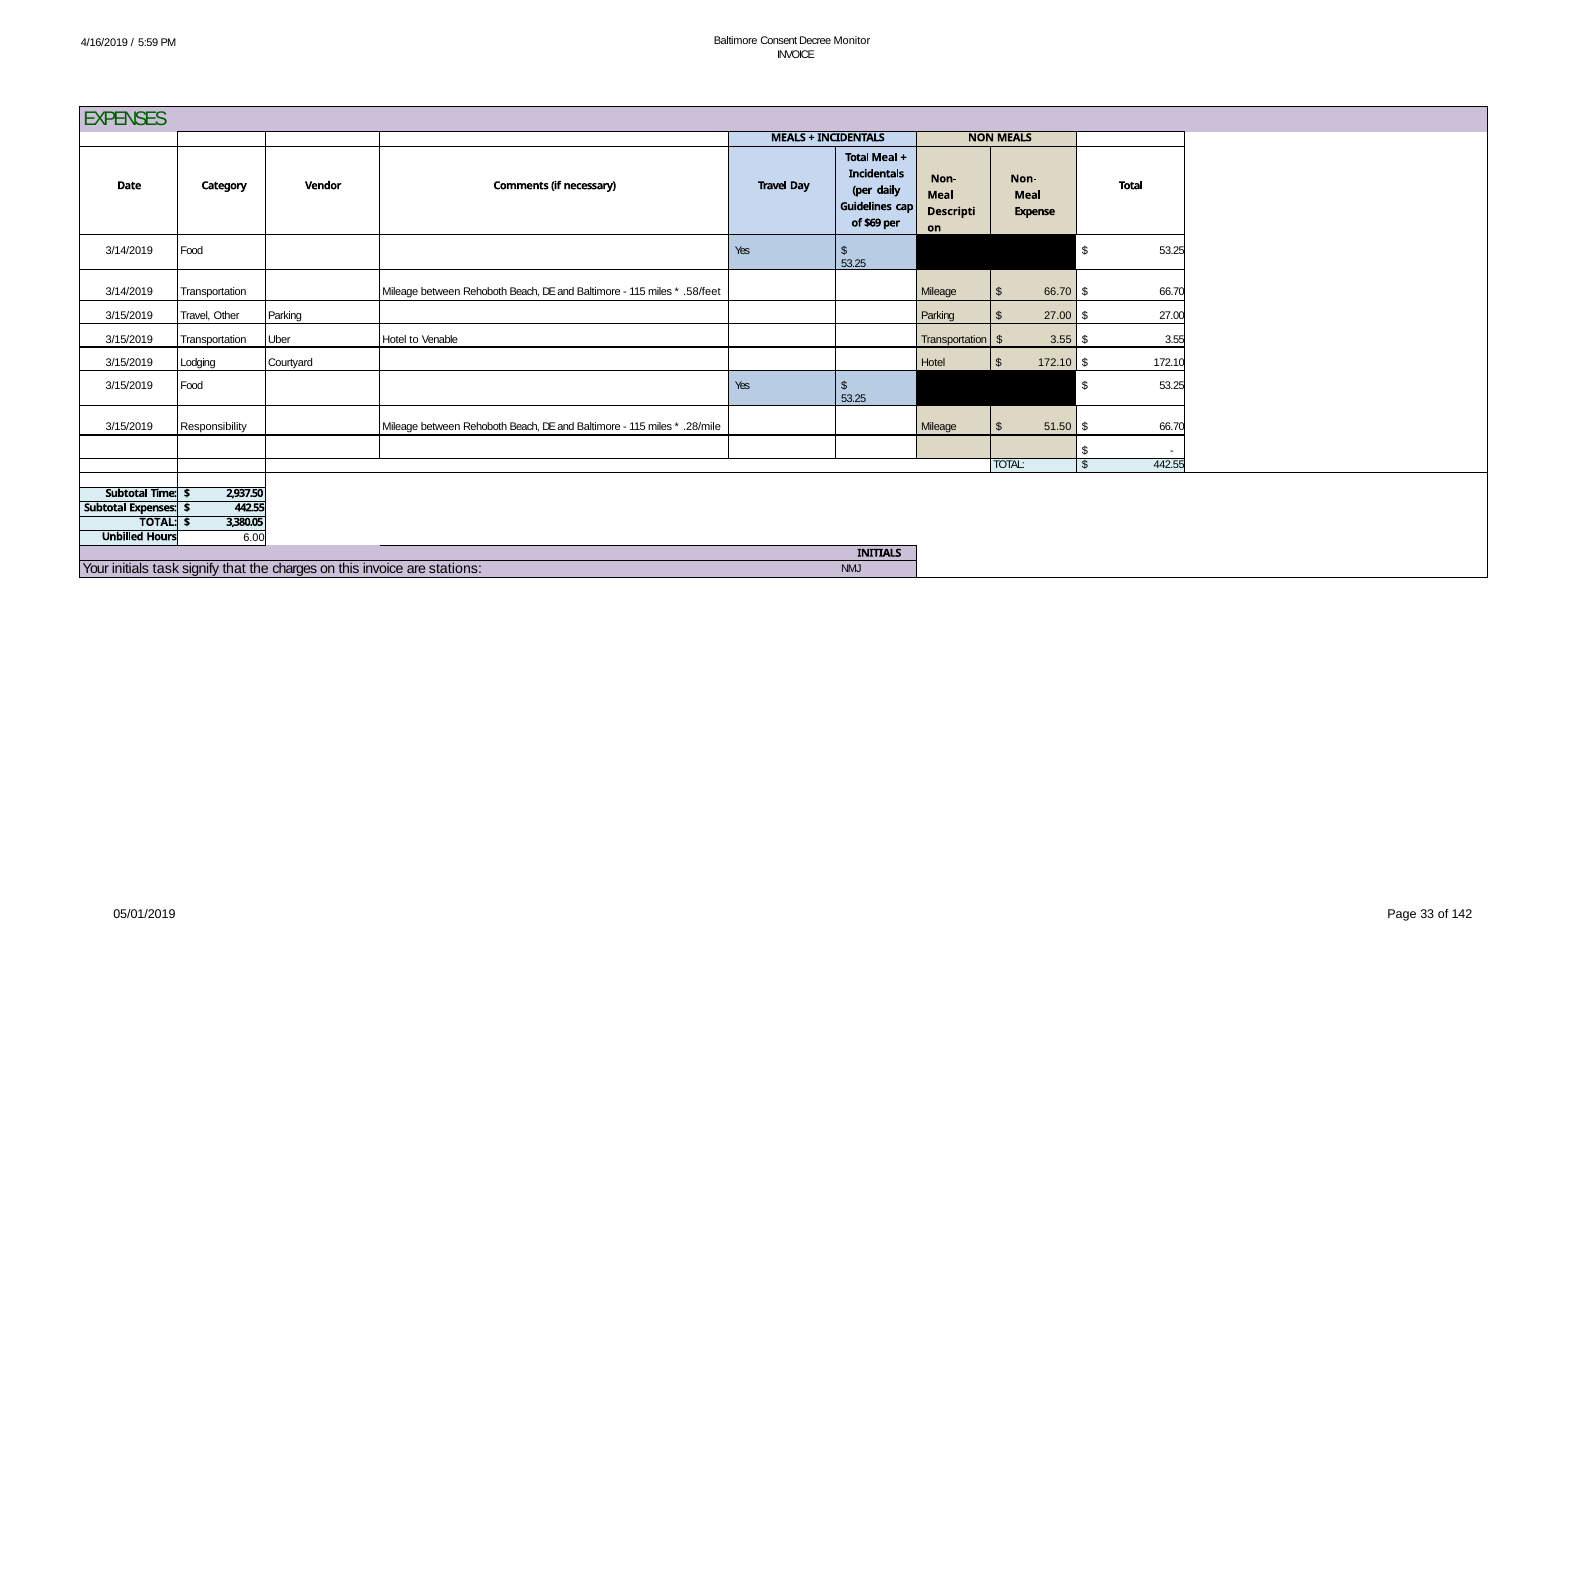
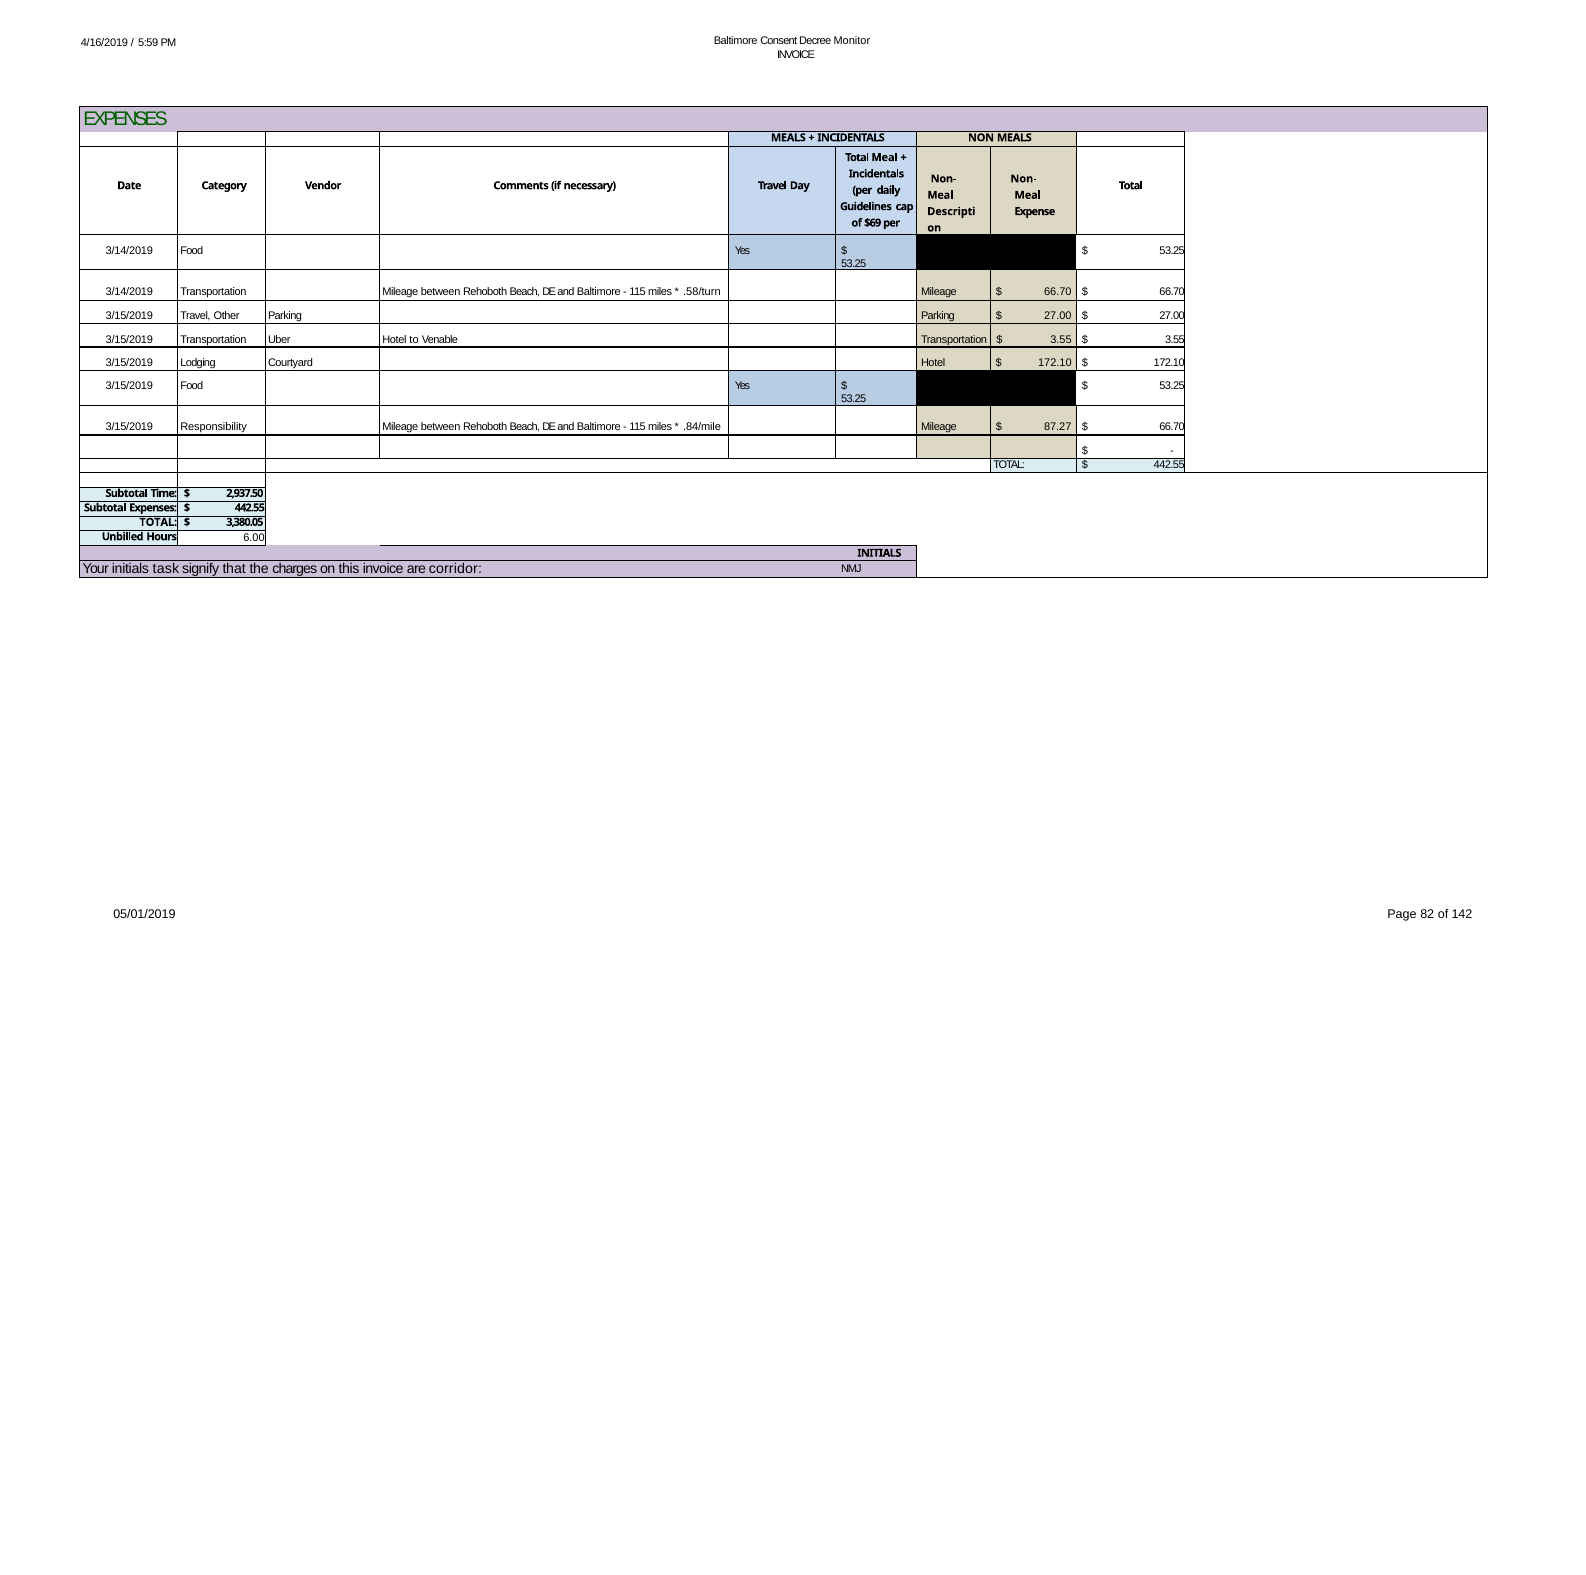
.58/feet: .58/feet -> .58/turn
.28/mile: .28/mile -> .84/mile
51.50: 51.50 -> 87.27
stations: stations -> corridor
33: 33 -> 82
